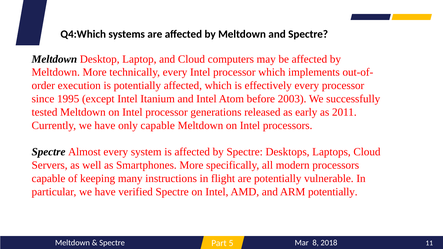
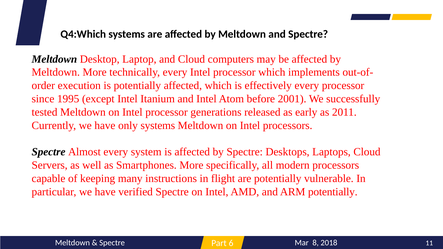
2003: 2003 -> 2001
only capable: capable -> systems
5: 5 -> 6
